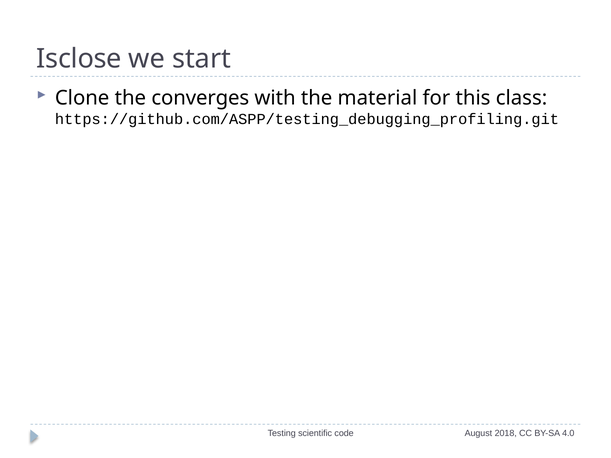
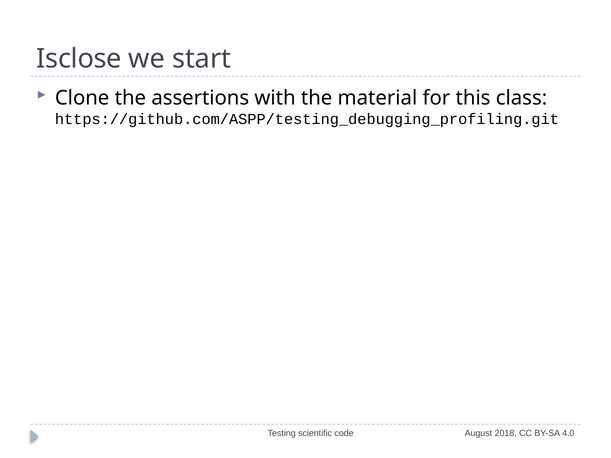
converges: converges -> assertions
